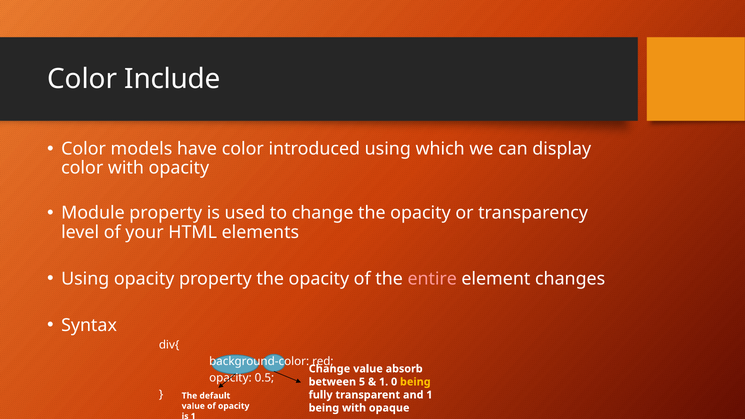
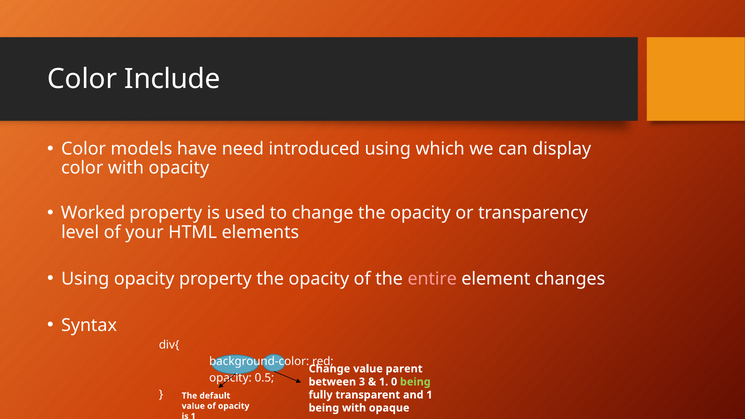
have color: color -> need
Module: Module -> Worked
absorb: absorb -> parent
5: 5 -> 3
being at (415, 382) colour: yellow -> light green
